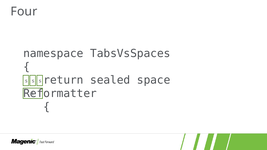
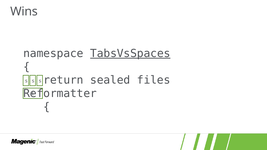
Four: Four -> Wins
TabsVsSpaces underline: none -> present
space: space -> files
